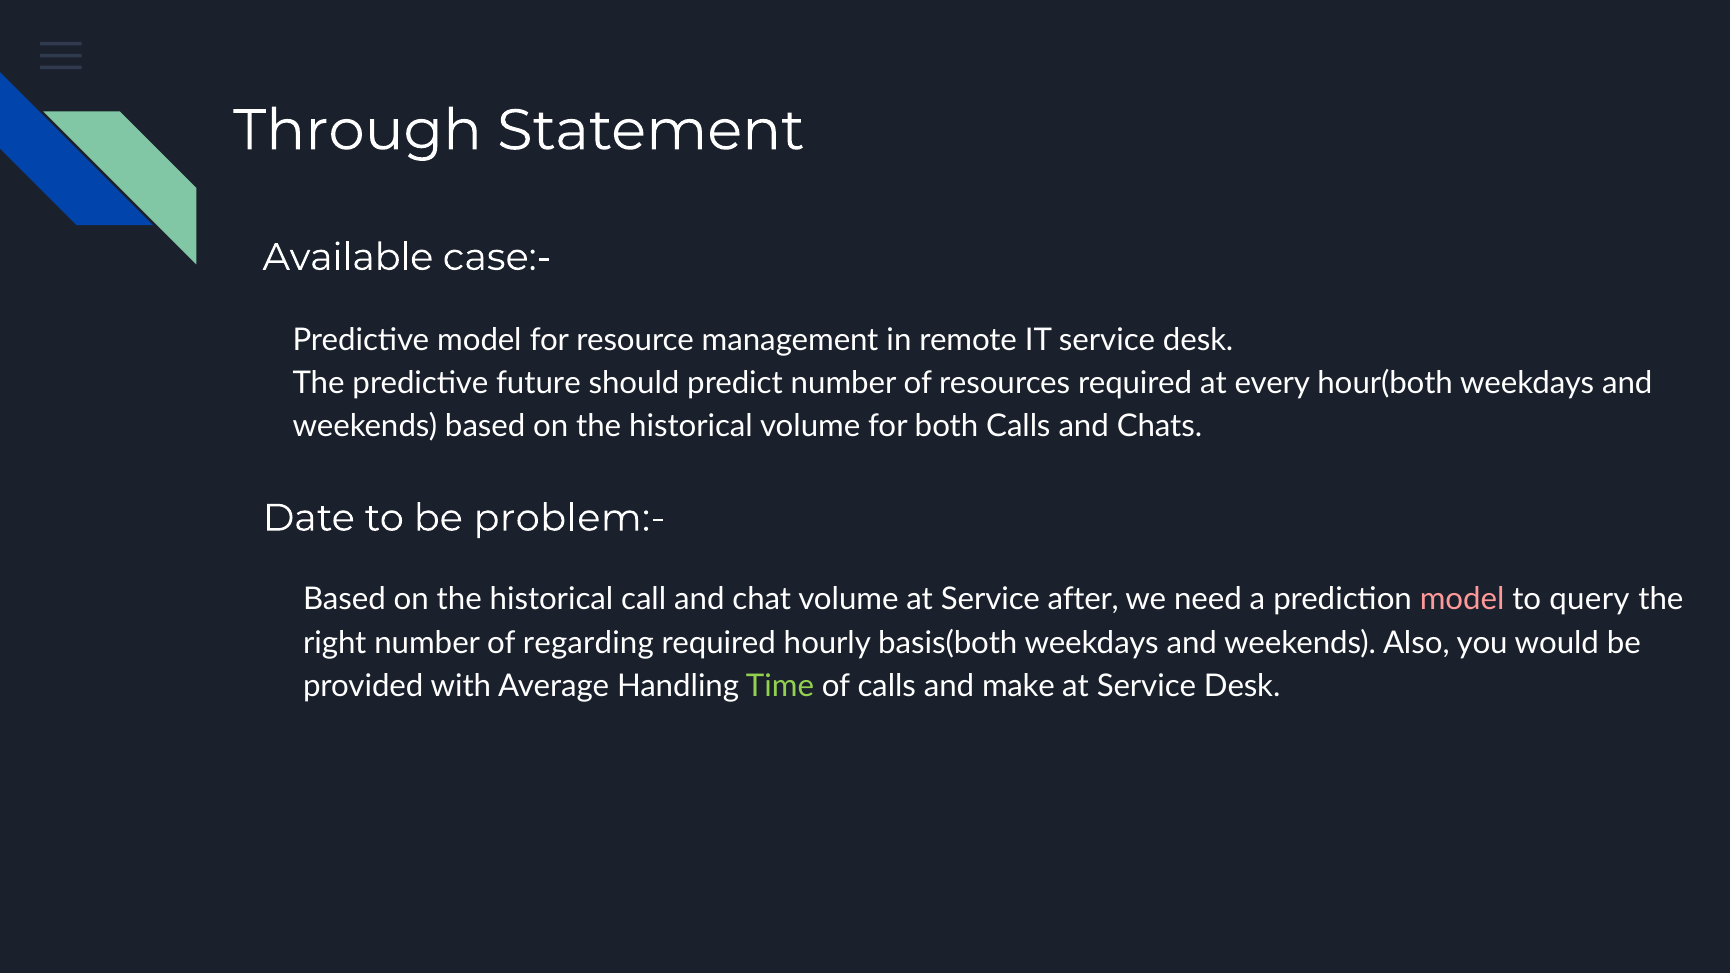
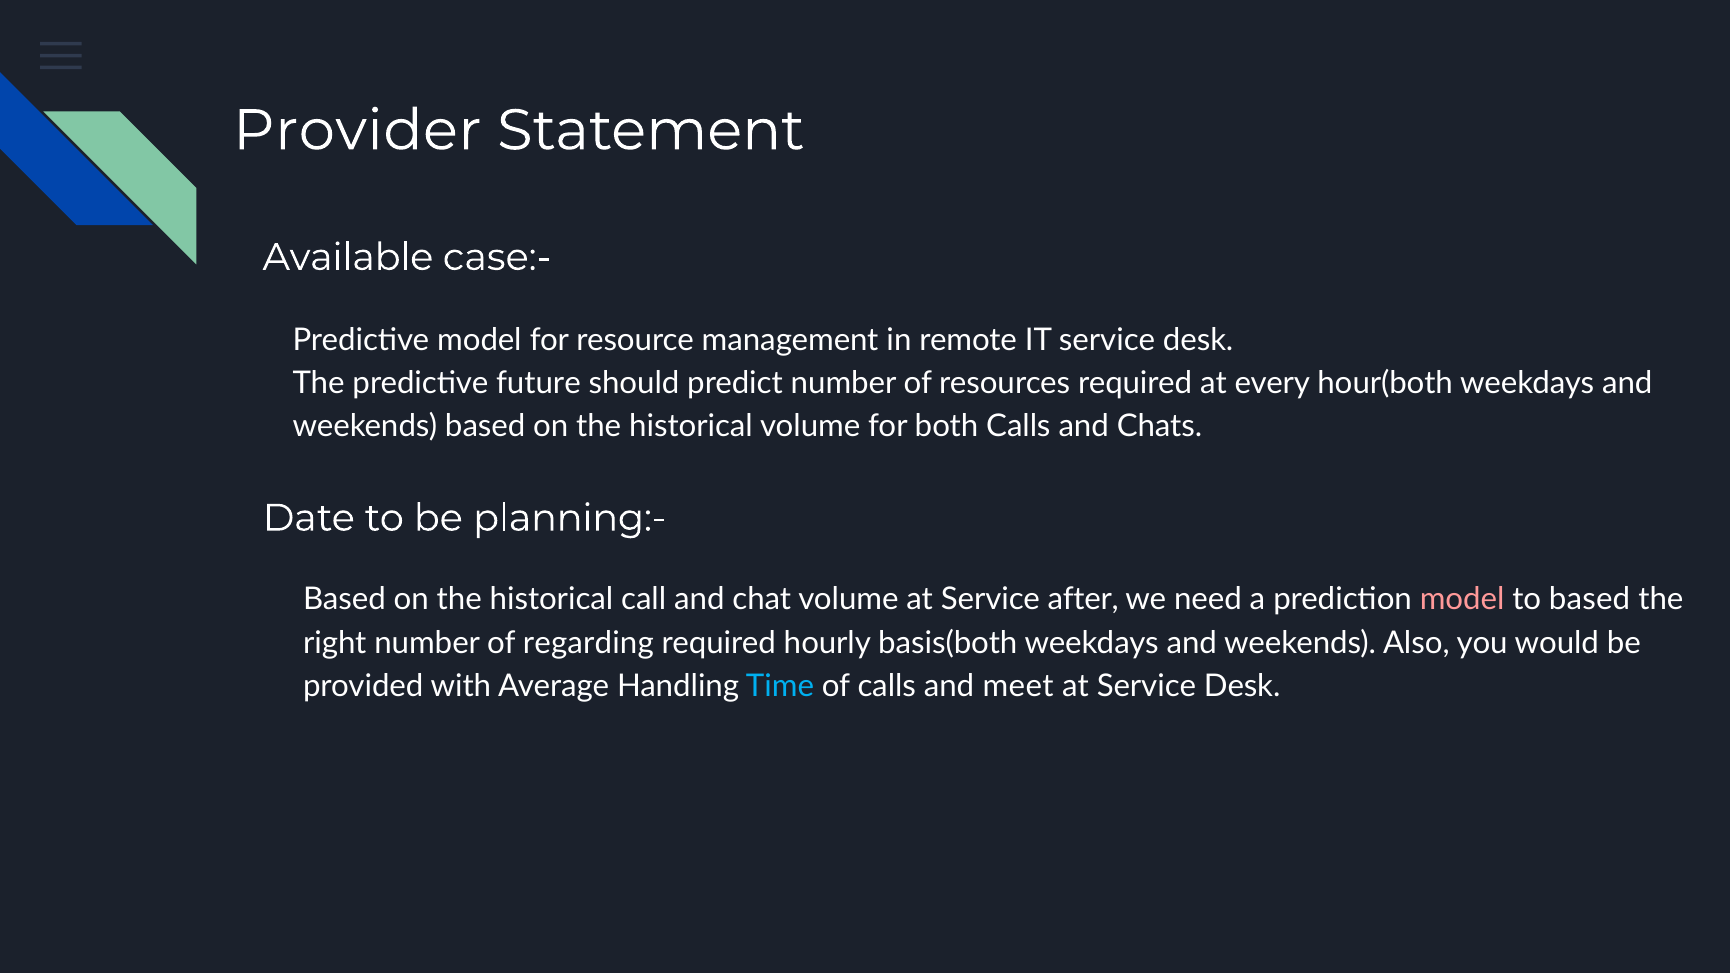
Through: Through -> Provider
problem:-: problem:- -> planning:-
to query: query -> based
Time colour: light green -> light blue
make: make -> meet
